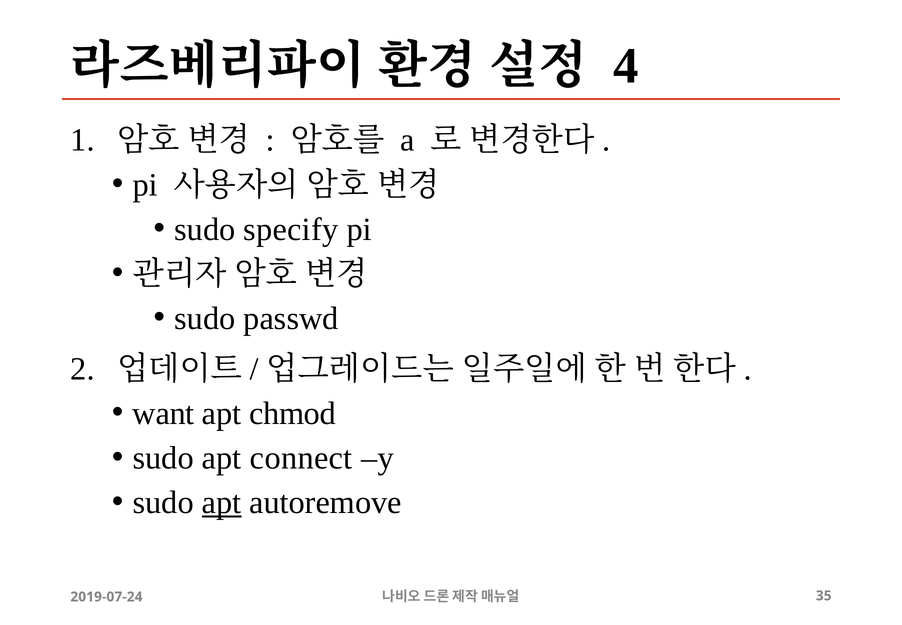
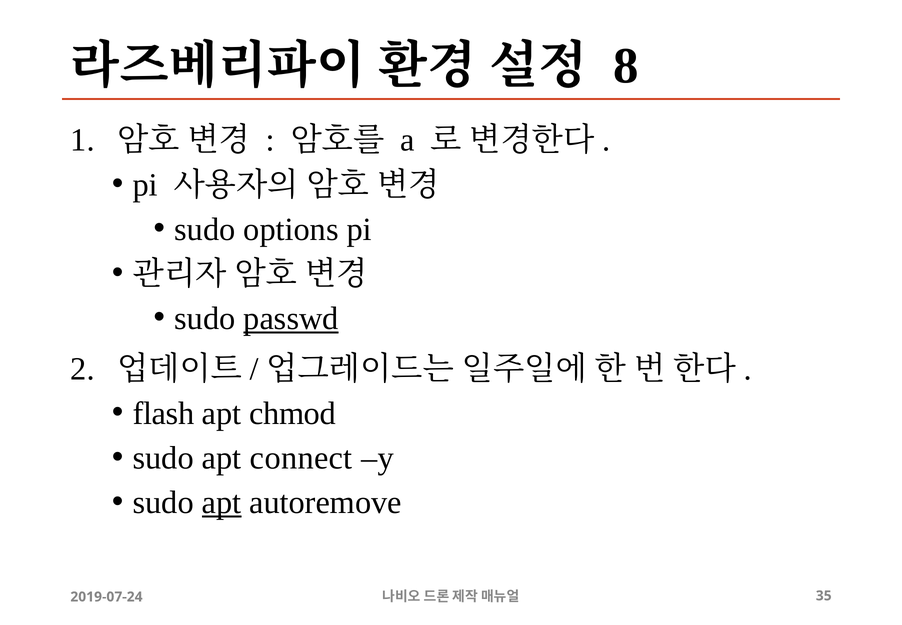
4: 4 -> 8
specify: specify -> options
passwd underline: none -> present
want: want -> flash
